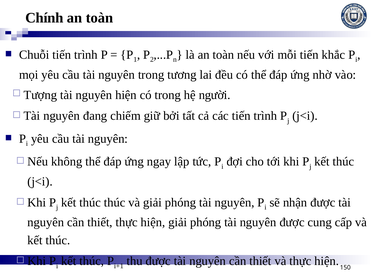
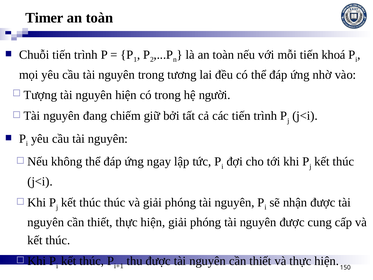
Chính: Chính -> Timer
khắc: khắc -> khoá
